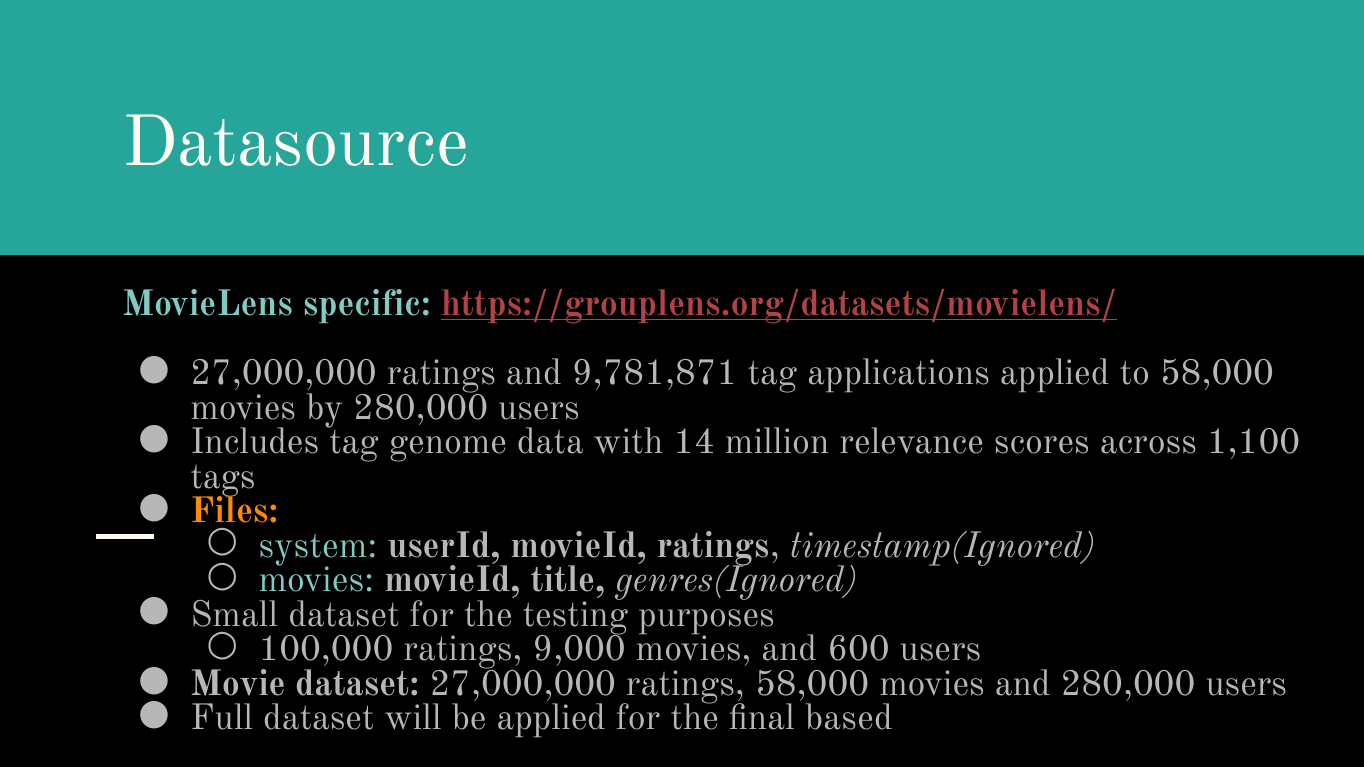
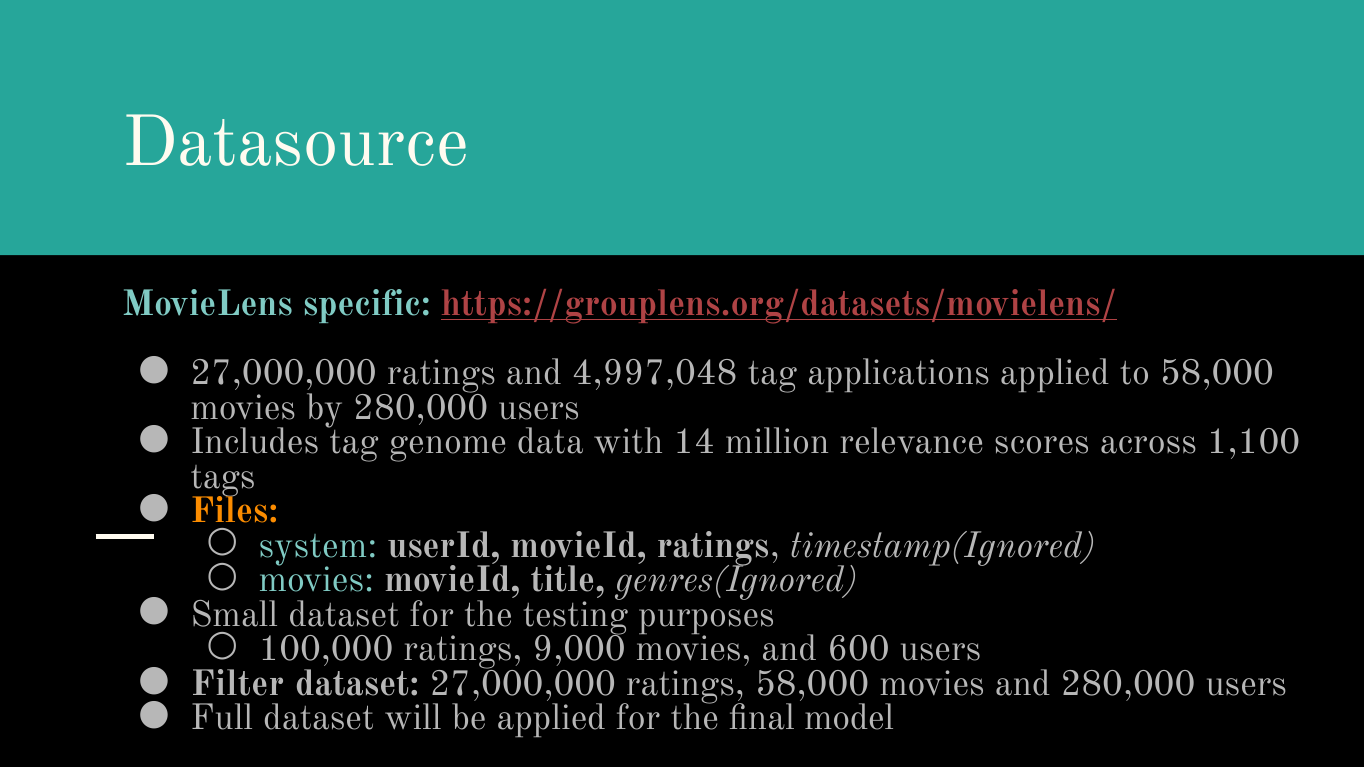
9,781,871: 9,781,871 -> 4,997,048
Movie: Movie -> Filter
based: based -> model
